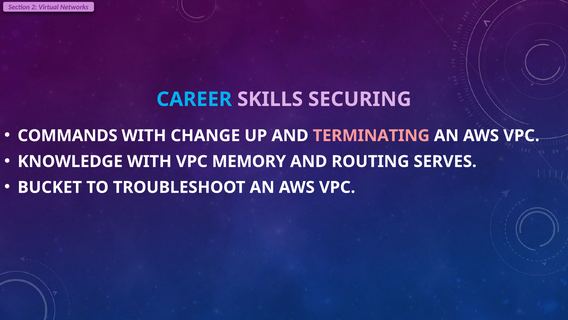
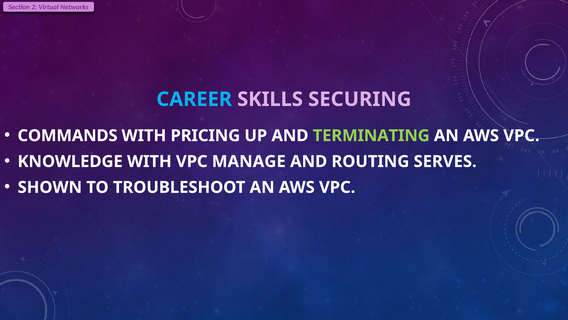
CHANGE: CHANGE -> PRICING
TERMINATING colour: pink -> light green
MEMORY: MEMORY -> MANAGE
BUCKET: BUCKET -> SHOWN
